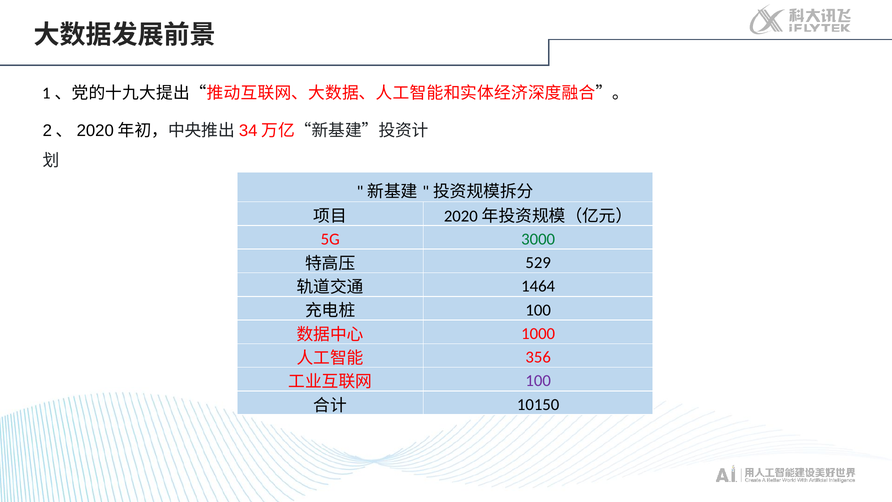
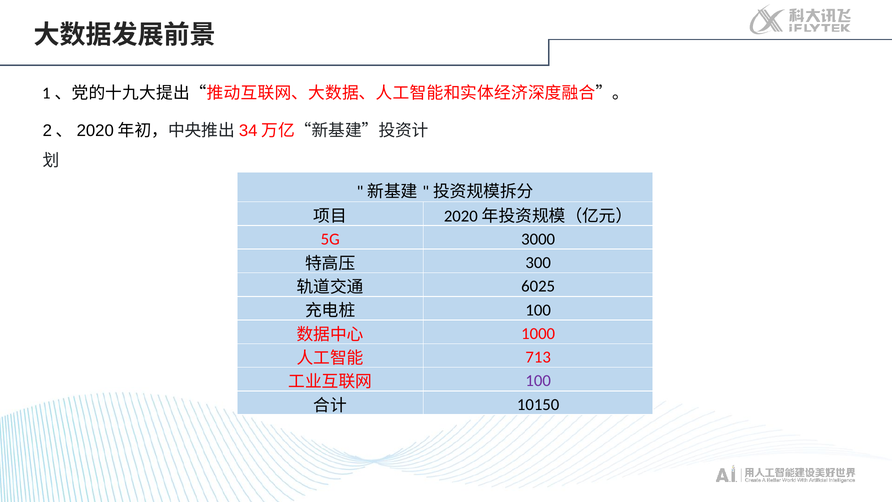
3000 colour: green -> black
529: 529 -> 300
1464: 1464 -> 6025
356: 356 -> 713
